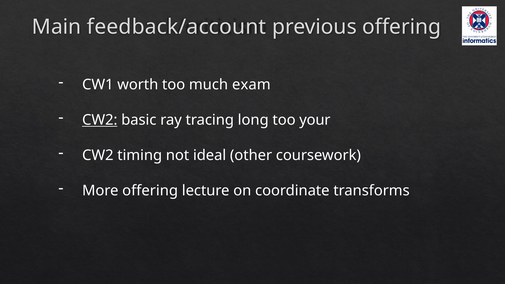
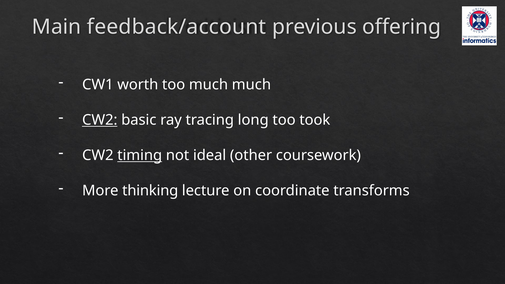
much exam: exam -> much
your: your -> took
timing underline: none -> present
More offering: offering -> thinking
